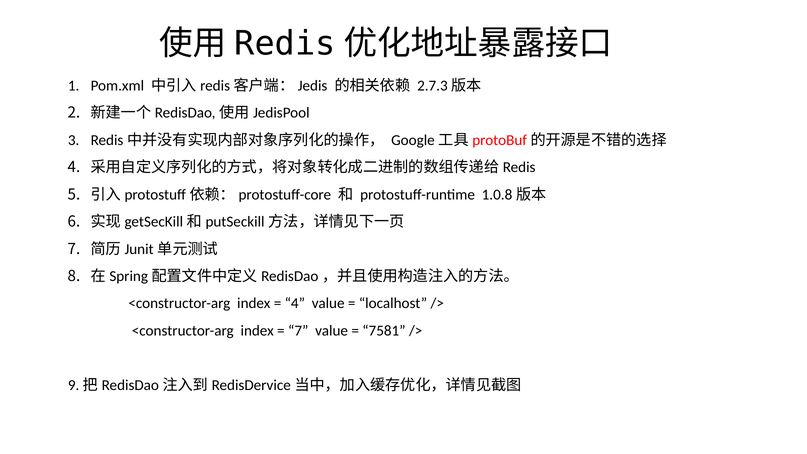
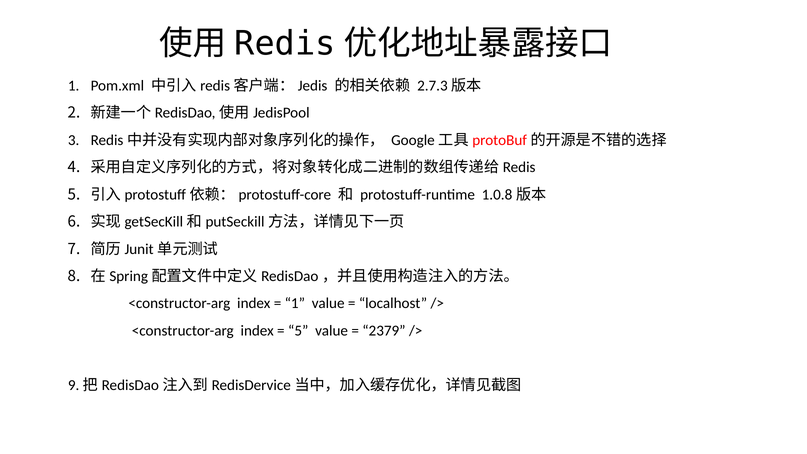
4 at (295, 303): 4 -> 1
7 at (298, 331): 7 -> 5
7581: 7581 -> 2379
